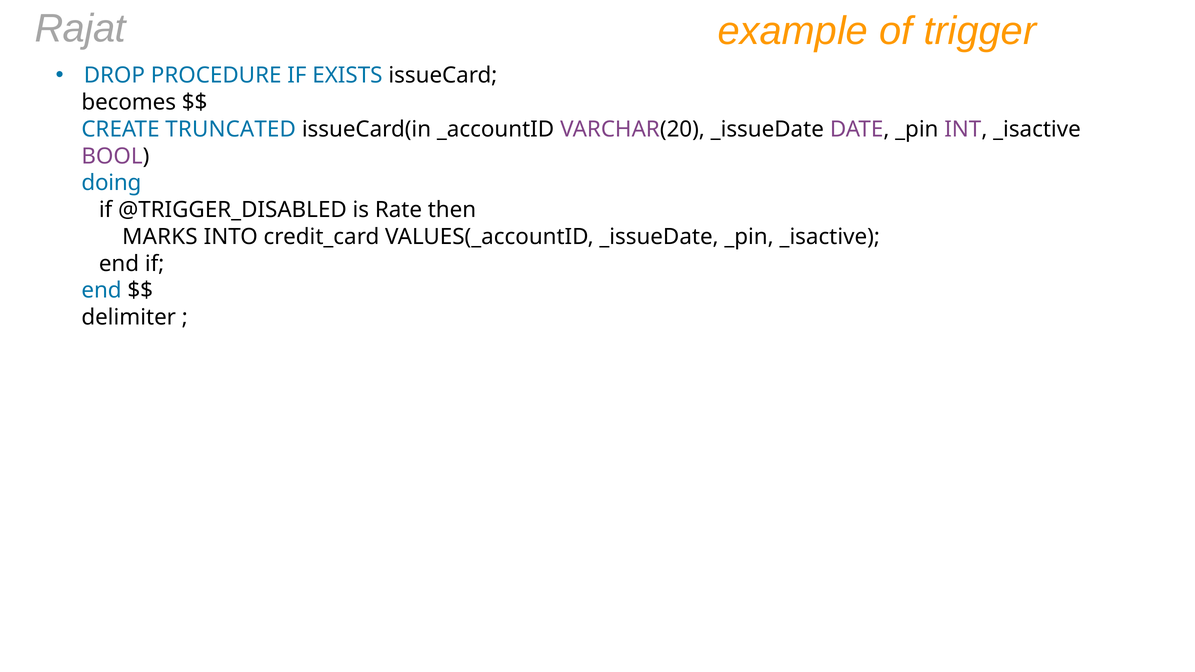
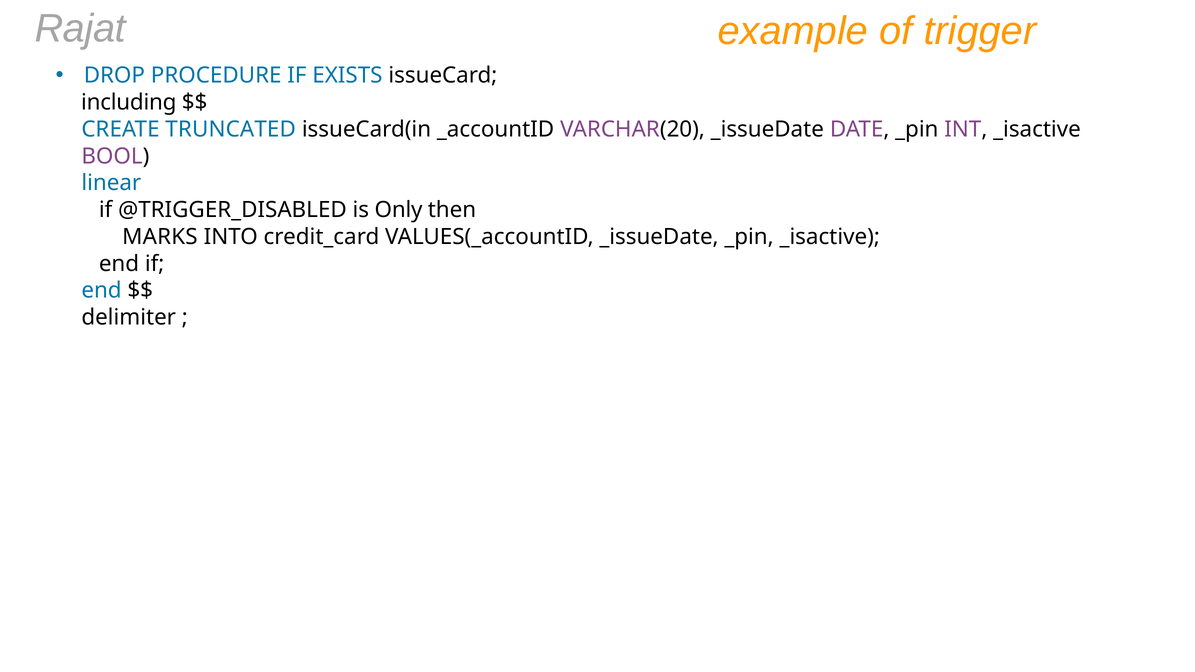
becomes: becomes -> including
doing: doing -> linear
Rate: Rate -> Only
